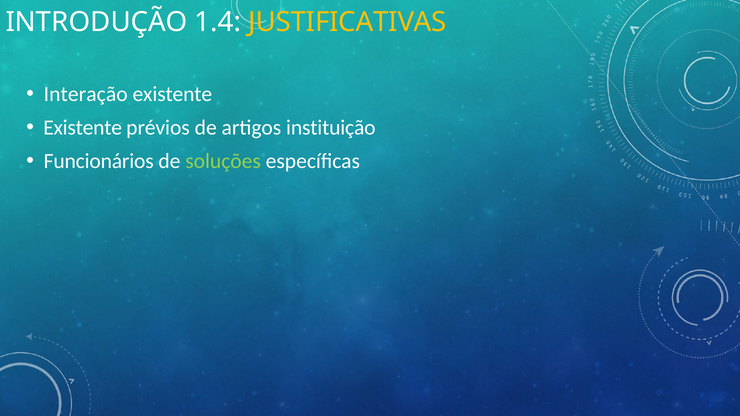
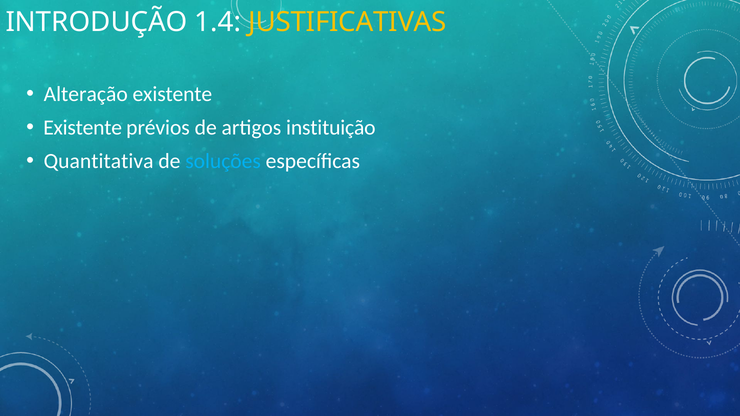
Interação: Interação -> Alteração
Funcionários: Funcionários -> Quantitativa
soluções colour: light green -> light blue
